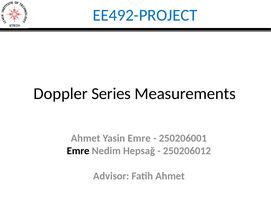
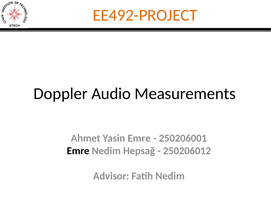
EE492-PROJECT colour: blue -> orange
Series: Series -> Audio
Fatih Ahmet: Ahmet -> Nedim
